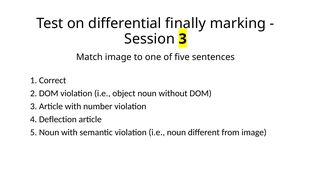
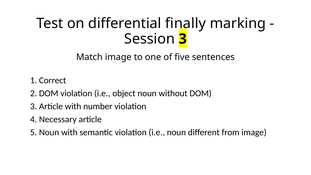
Deflection: Deflection -> Necessary
